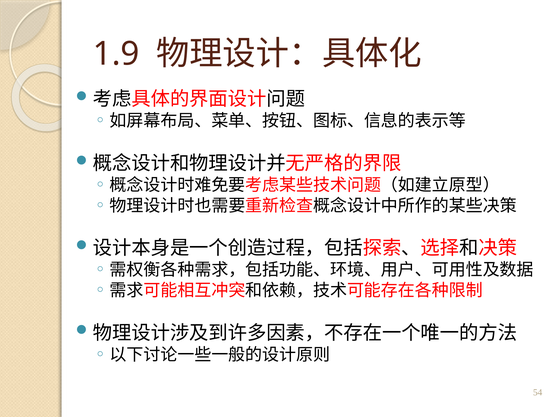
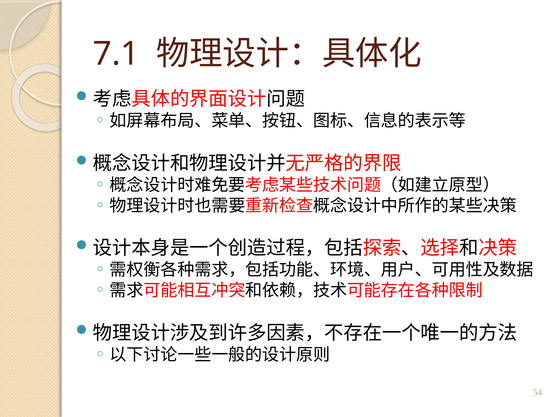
1.9: 1.9 -> 7.1
